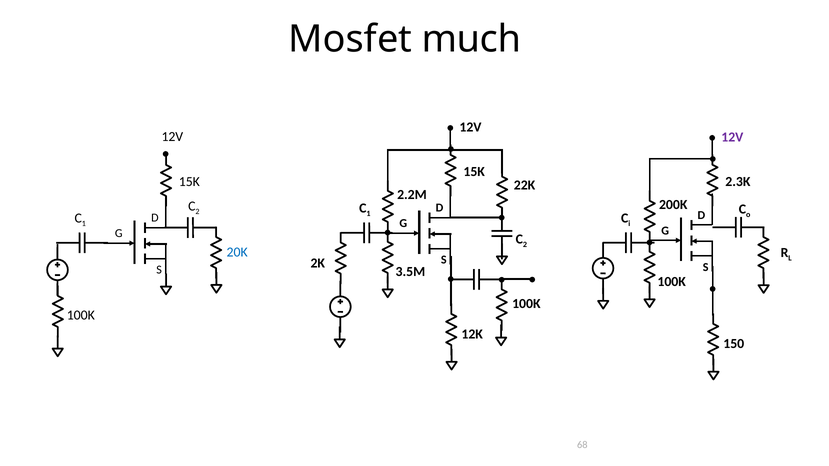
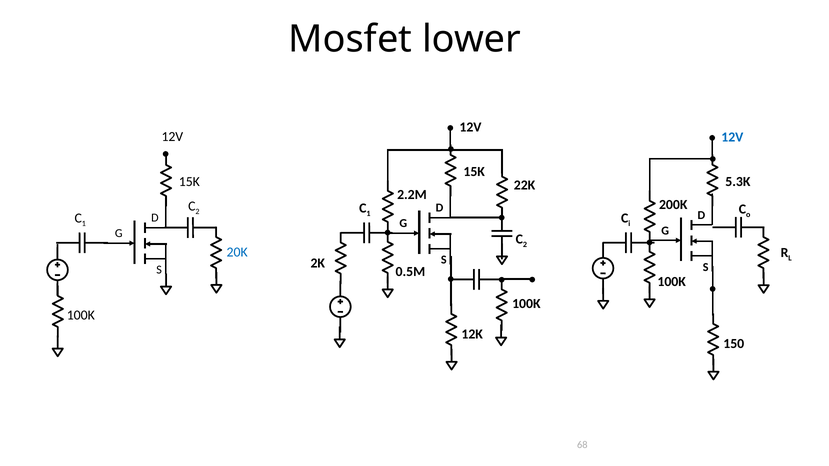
much: much -> lower
12V at (732, 137) colour: purple -> blue
2.3K: 2.3K -> 5.3K
3.5M: 3.5M -> 0.5M
